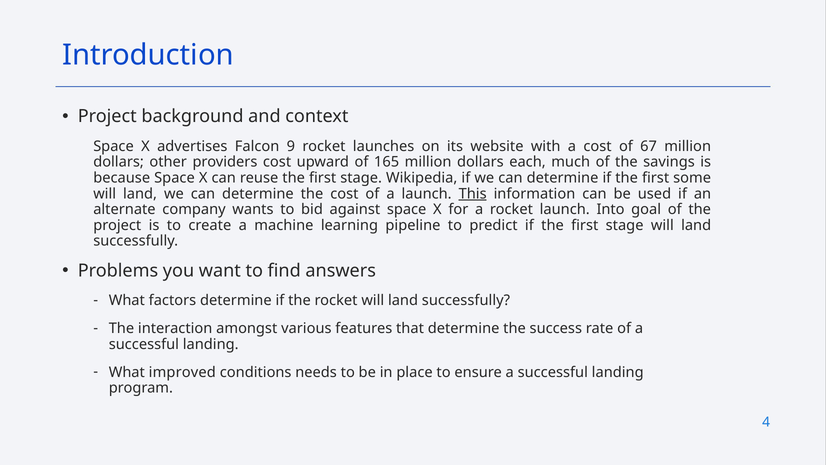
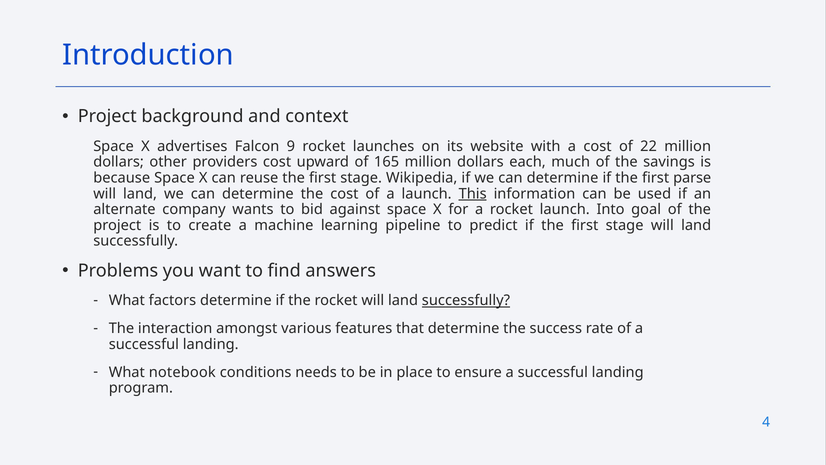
67: 67 -> 22
some: some -> parse
successfully at (466, 300) underline: none -> present
improved: improved -> notebook
